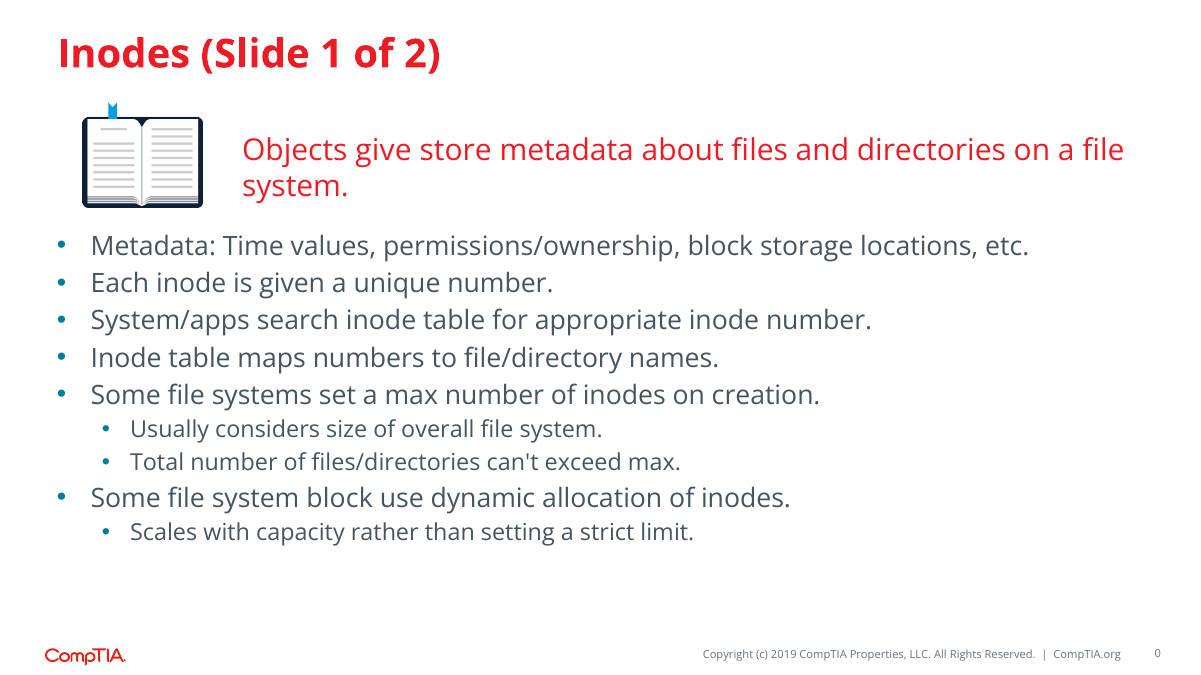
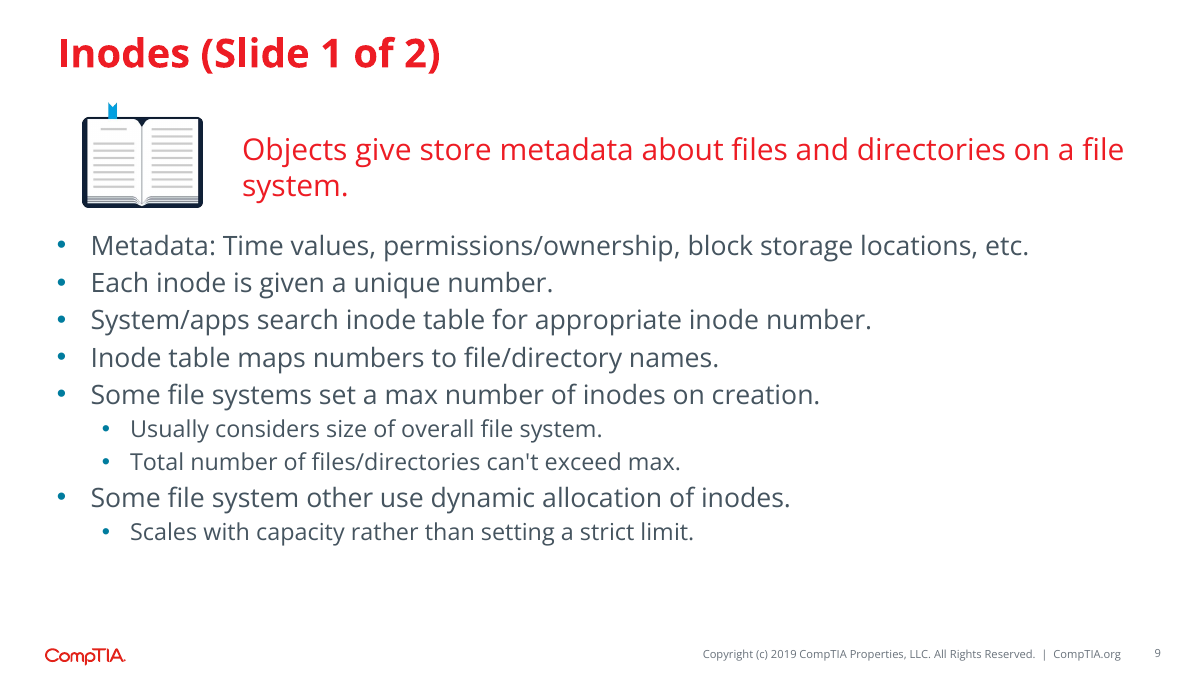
system block: block -> other
0: 0 -> 9
